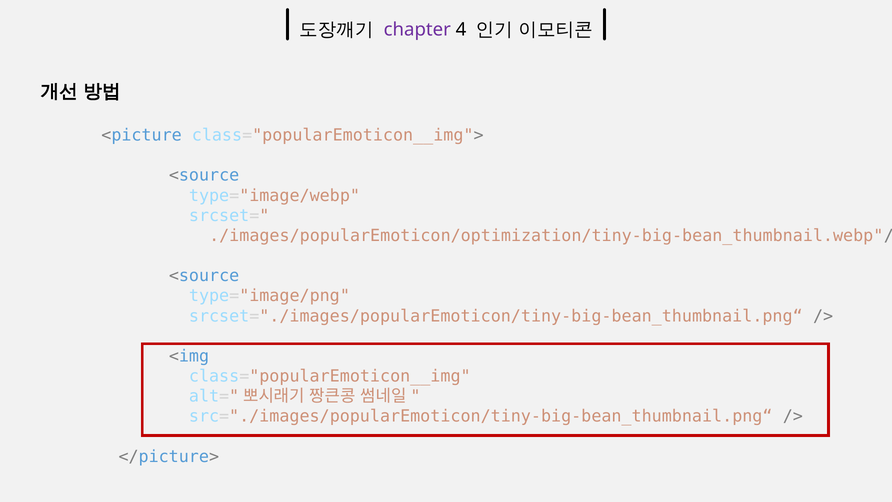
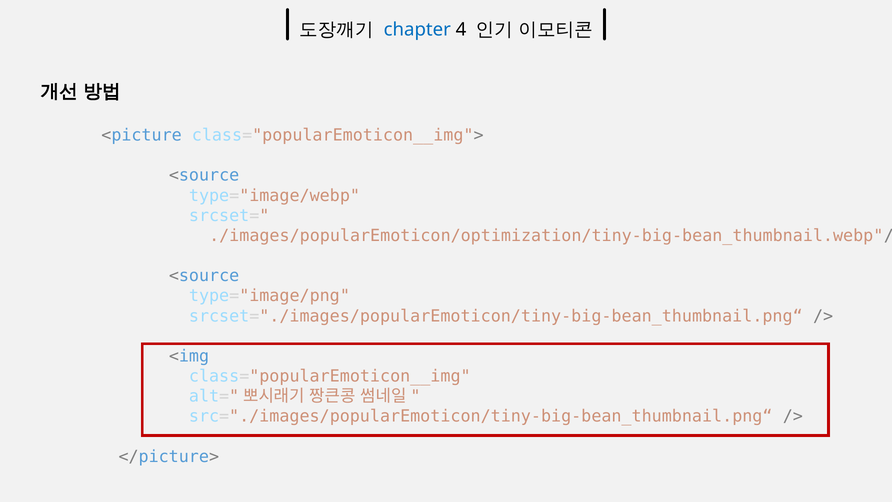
chapter colour: purple -> blue
